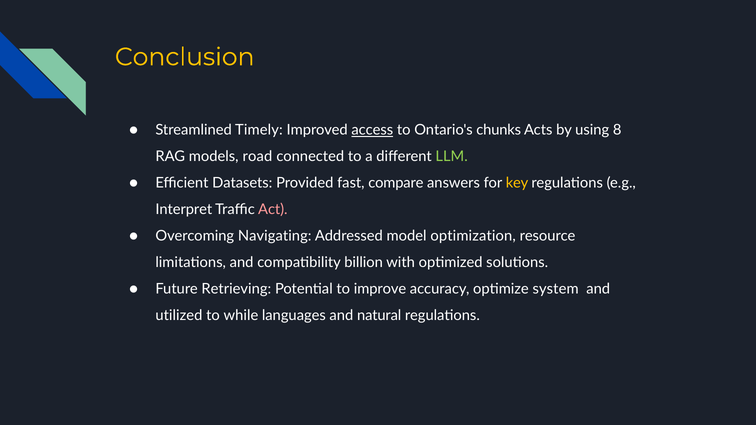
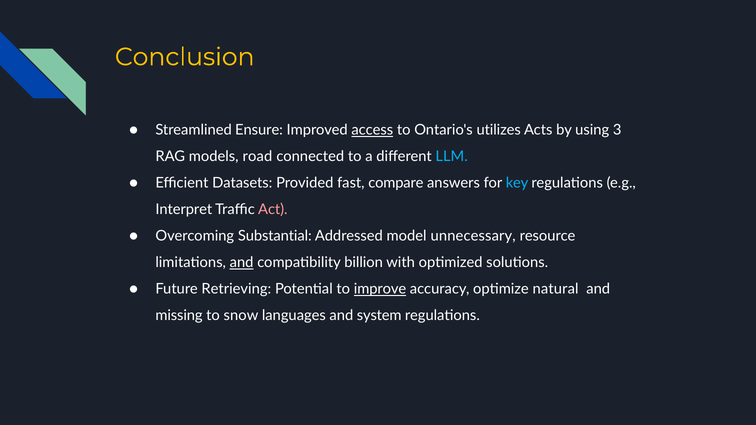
Timely: Timely -> Ensure
chunks: chunks -> utilizes
8: 8 -> 3
LLM colour: light green -> light blue
key colour: yellow -> light blue
Navigating: Navigating -> Substantial
optimization: optimization -> unnecessary
and at (242, 263) underline: none -> present
improve underline: none -> present
system: system -> natural
utilized: utilized -> missing
while: while -> snow
natural: natural -> system
